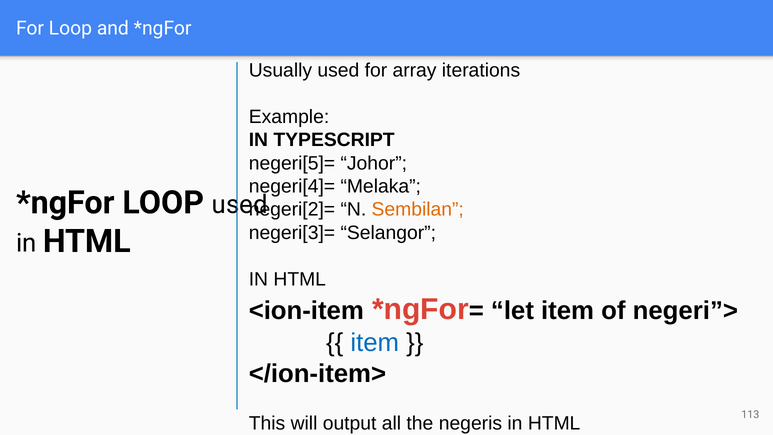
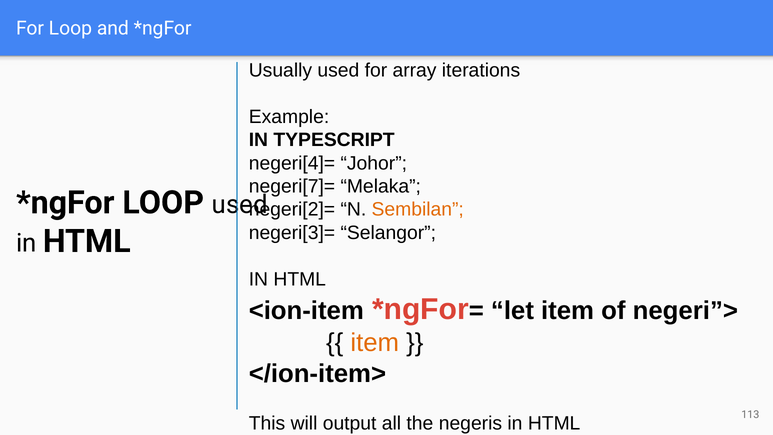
negeri[5]=: negeri[5]= -> negeri[4]=
negeri[4]=: negeri[4]= -> negeri[7]=
item at (375, 343) colour: blue -> orange
